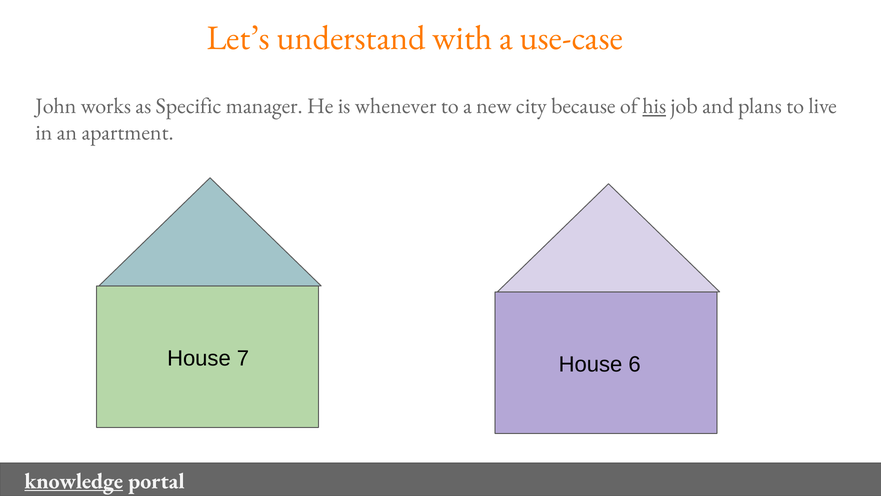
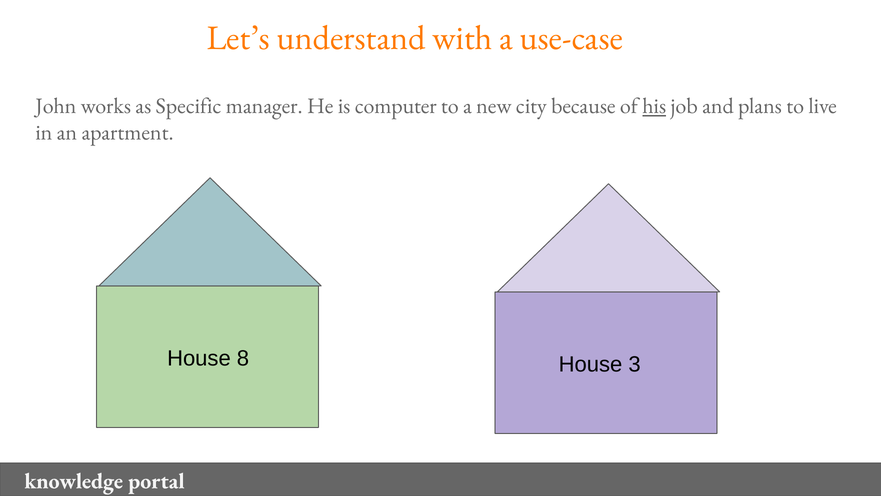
whenever: whenever -> computer
7: 7 -> 8
6: 6 -> 3
knowledge underline: present -> none
